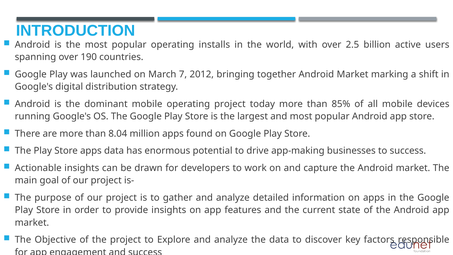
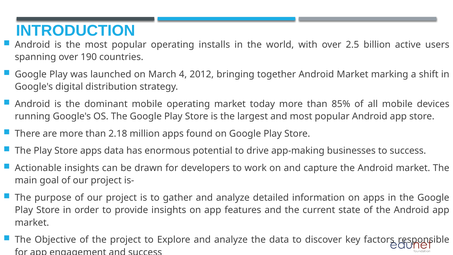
7: 7 -> 4
operating project: project -> market
8.04: 8.04 -> 2.18
